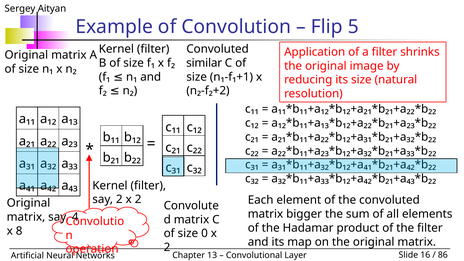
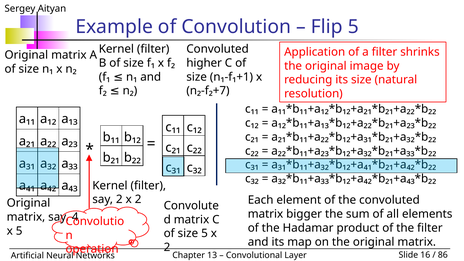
similar: similar -> higher
n₂-f₂+2: n₂-f₂+2 -> n₂-f₂+7
x 8: 8 -> 5
size 0: 0 -> 5
